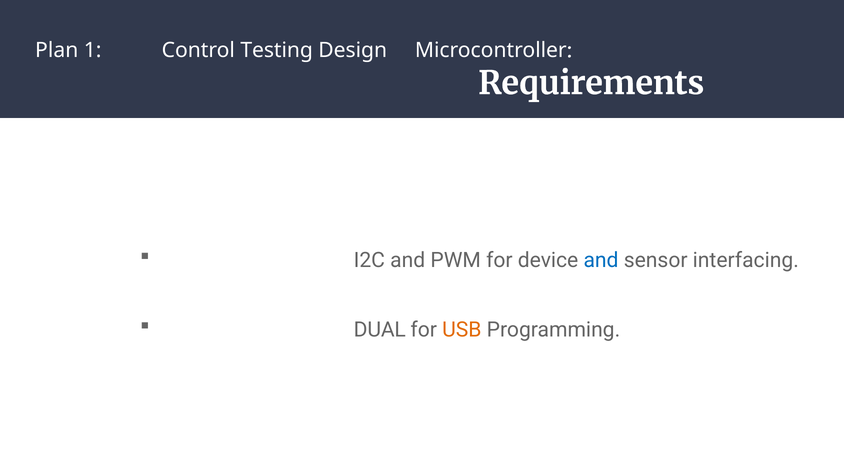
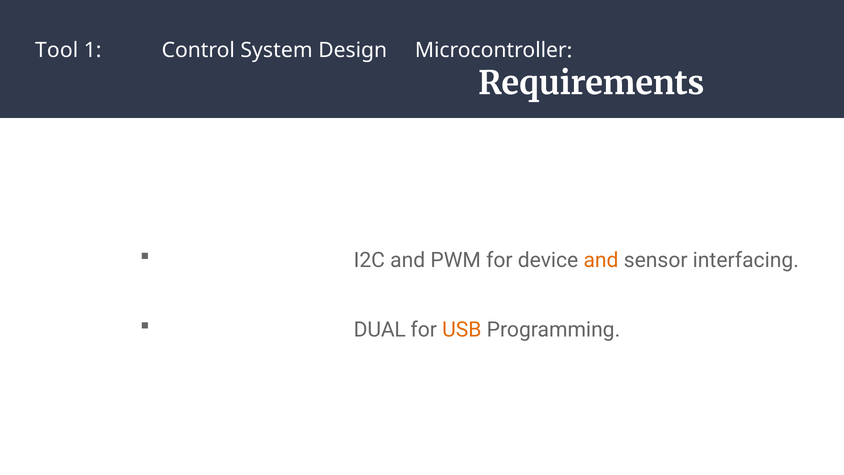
Plan: Plan -> Tool
Testing: Testing -> System
and at (601, 260) colour: blue -> orange
